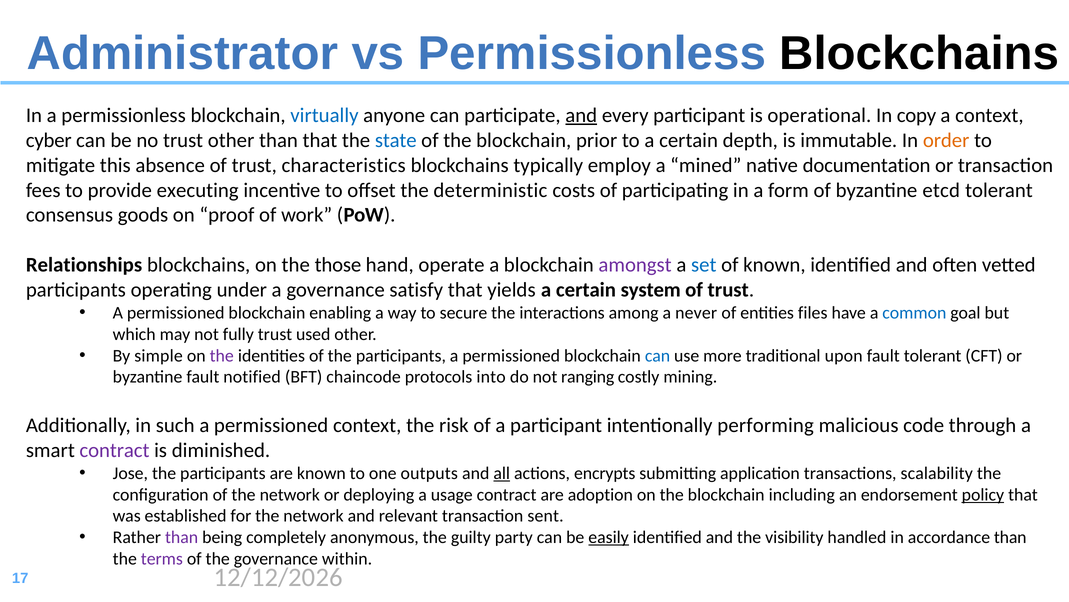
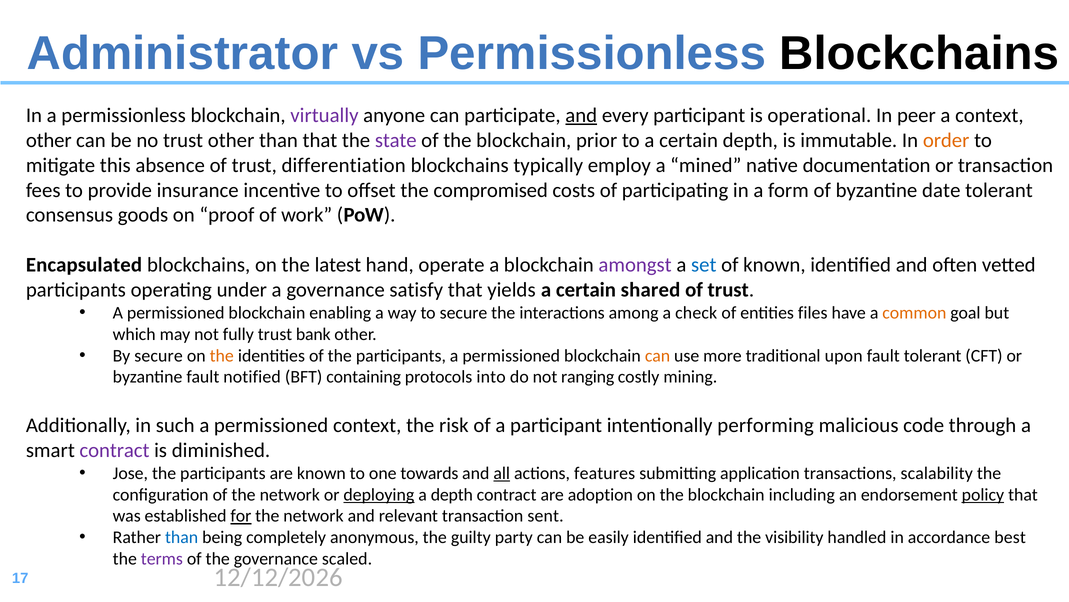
virtually colour: blue -> purple
copy: copy -> peer
cyber at (49, 140): cyber -> other
state colour: blue -> purple
characteristics: characteristics -> differentiation
executing: executing -> insurance
deterministic: deterministic -> compromised
etcd: etcd -> date
Relationships: Relationships -> Encapsulated
those: those -> latest
system: system -> shared
never: never -> check
common colour: blue -> orange
used: used -> bank
By simple: simple -> secure
the at (222, 356) colour: purple -> orange
can at (658, 356) colour: blue -> orange
chaincode: chaincode -> containing
outputs: outputs -> towards
encrypts: encrypts -> features
deploying underline: none -> present
a usage: usage -> depth
for underline: none -> present
than at (182, 538) colour: purple -> blue
easily underline: present -> none
accordance than: than -> best
within: within -> scaled
